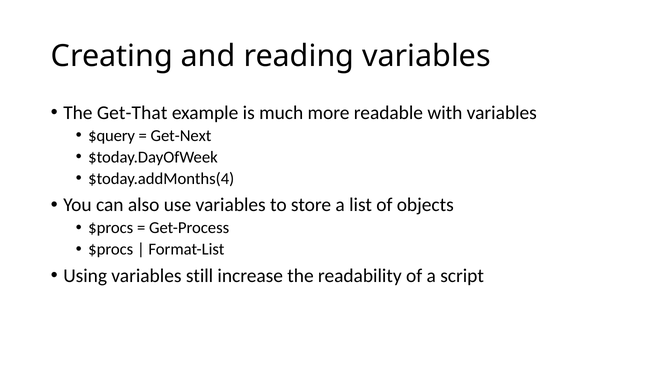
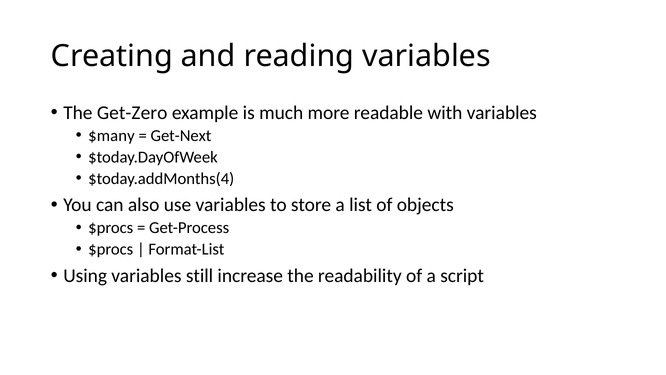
Get-That: Get-That -> Get-Zero
$query: $query -> $many
